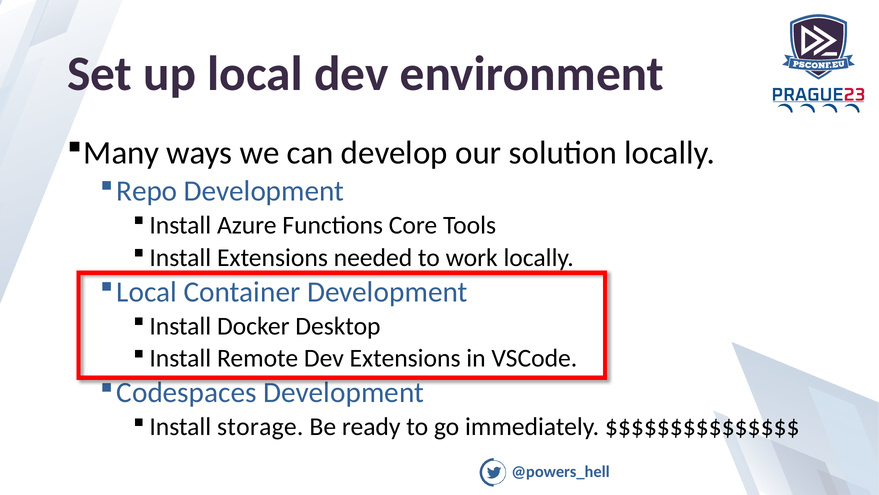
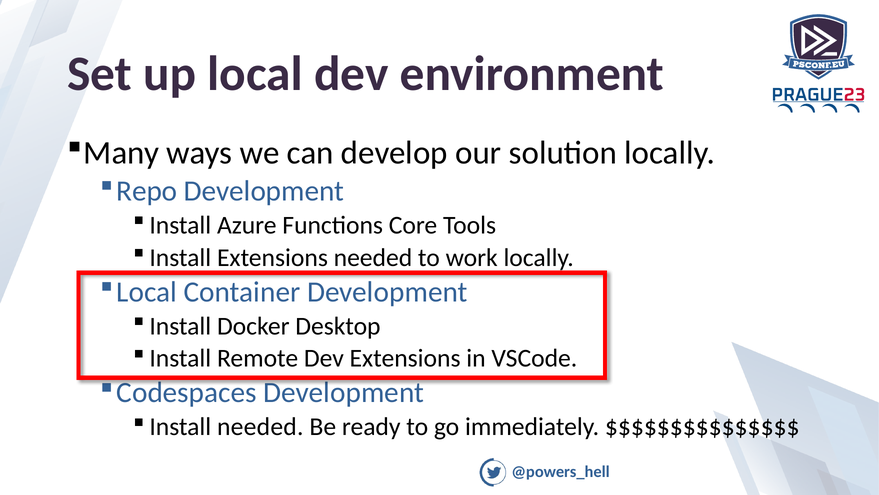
Install storage: storage -> needed
